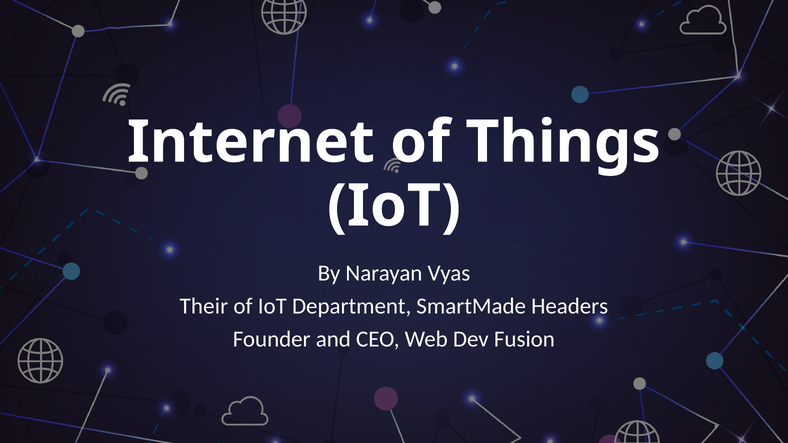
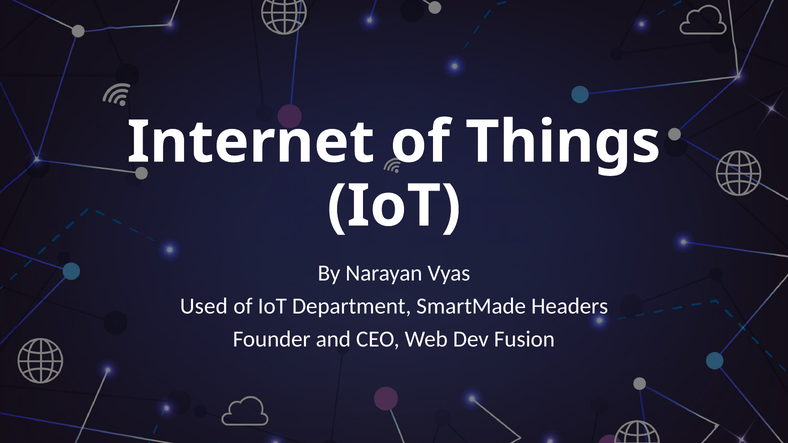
Their: Their -> Used
